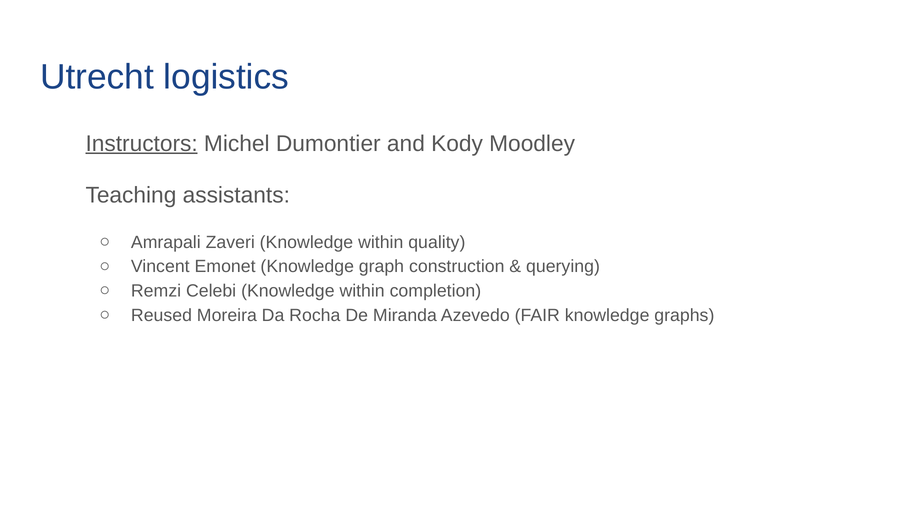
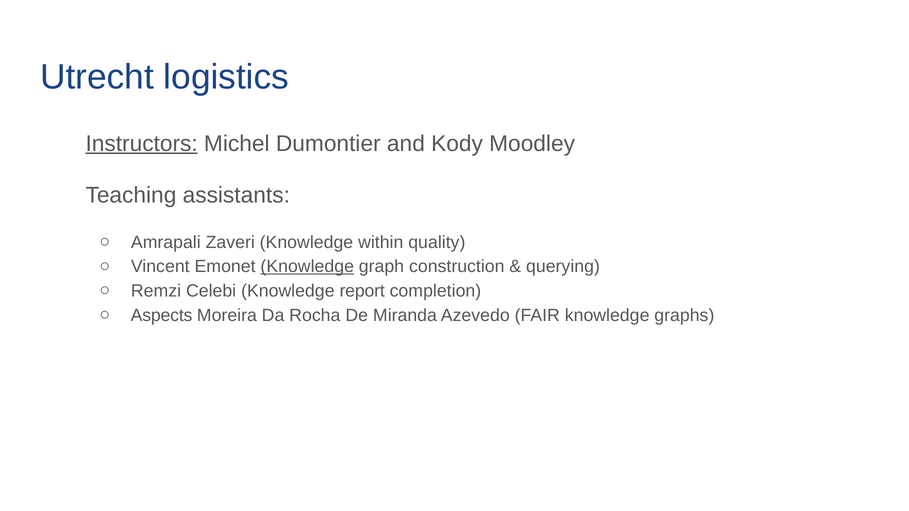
Knowledge at (307, 267) underline: none -> present
Celebi Knowledge within: within -> report
Reused: Reused -> Aspects
